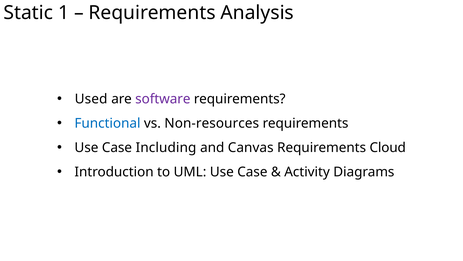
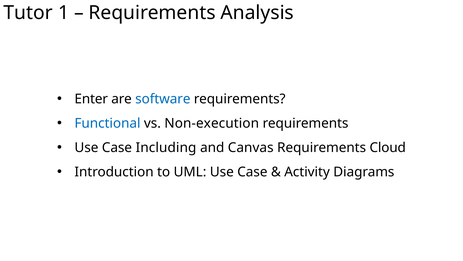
Static: Static -> Tutor
Used: Used -> Enter
software colour: purple -> blue
Non-resources: Non-resources -> Non-execution
